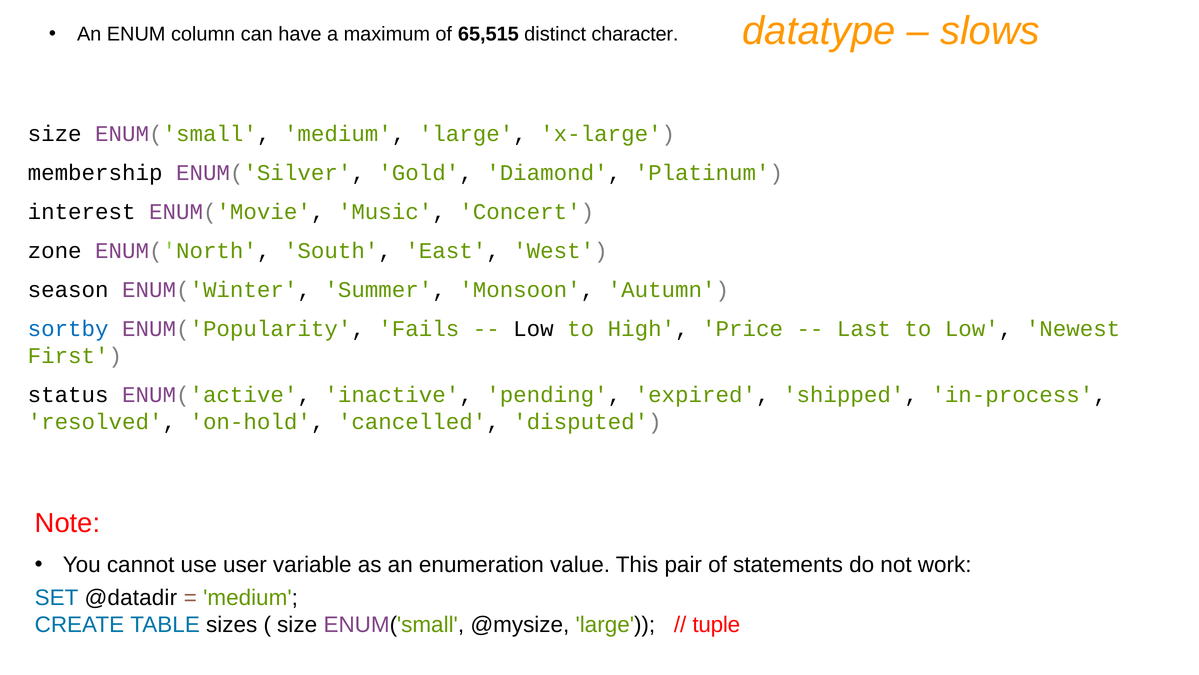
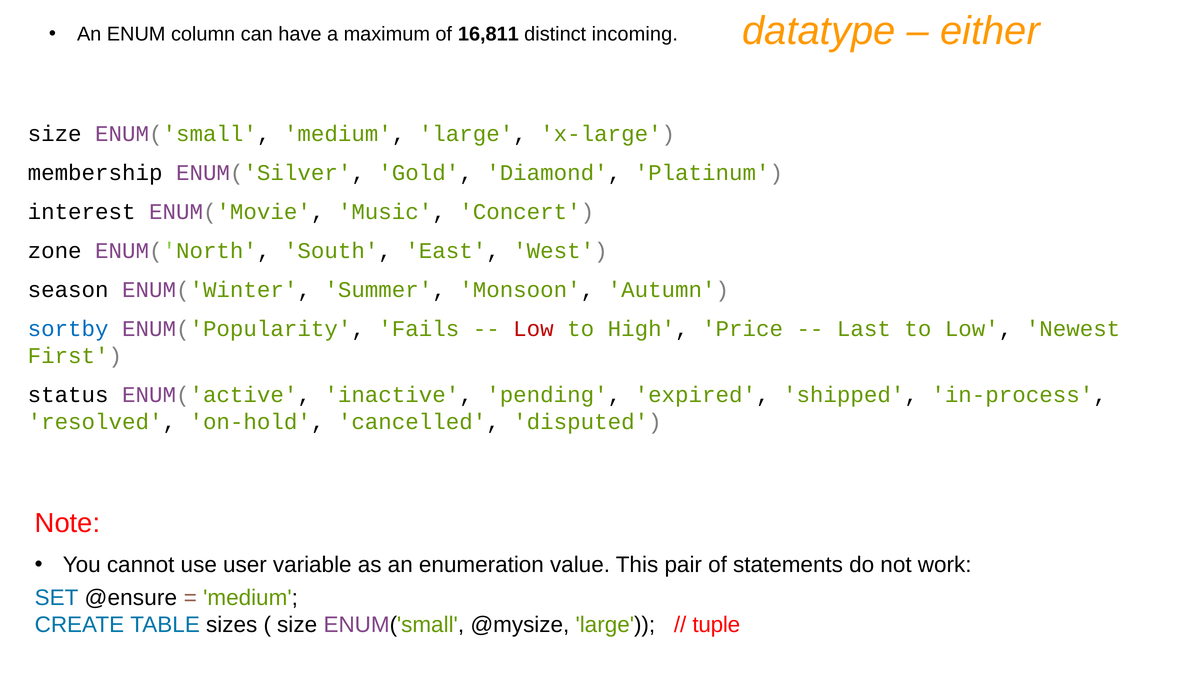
slows: slows -> either
65,515: 65,515 -> 16,811
character: character -> incoming
Low at (533, 329) colour: black -> red
@datadir: @datadir -> @ensure
